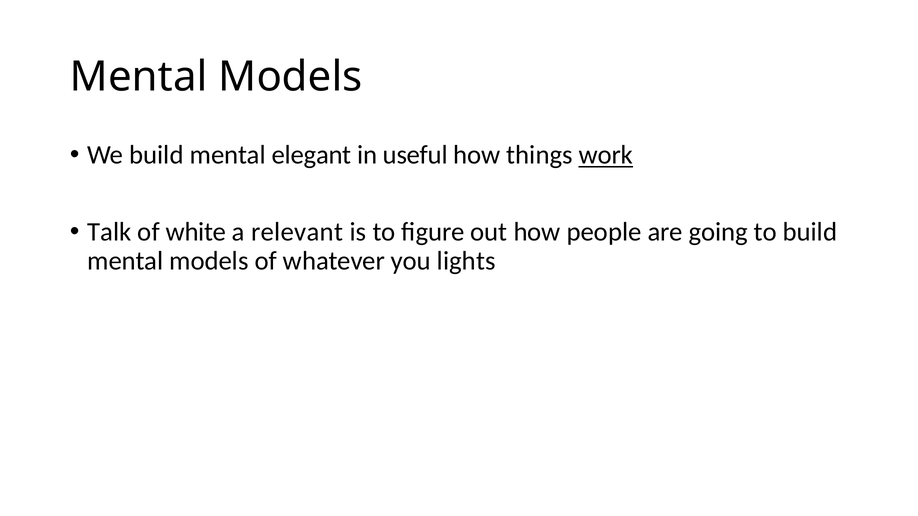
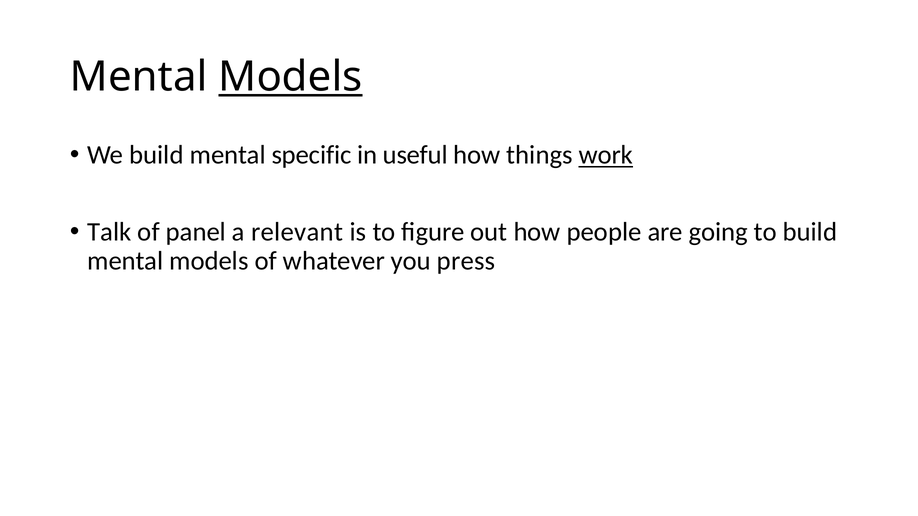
Models at (290, 77) underline: none -> present
elegant: elegant -> specific
white: white -> panel
lights: lights -> press
